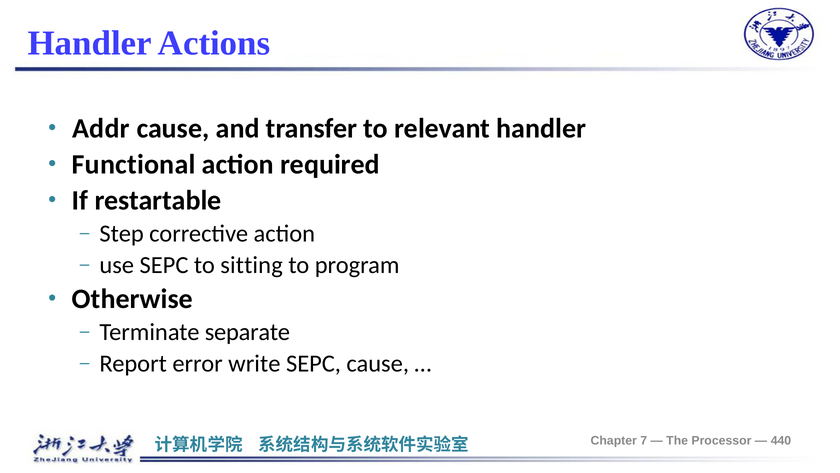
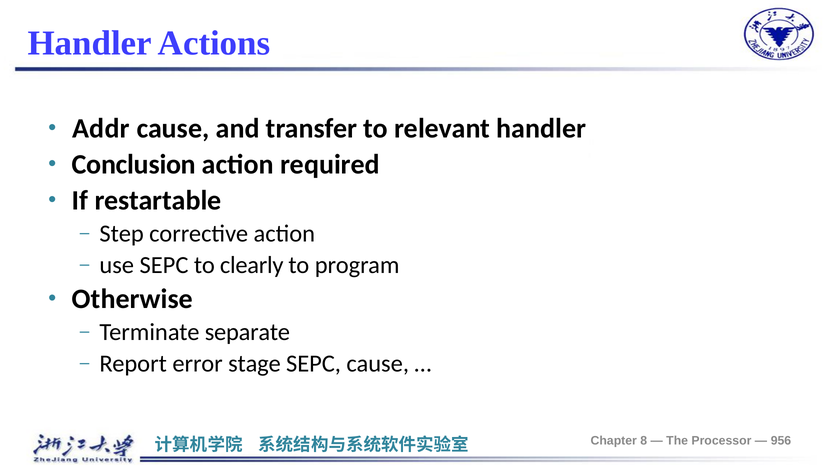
Functional: Functional -> Conclusion
sitting: sitting -> clearly
write: write -> stage
7: 7 -> 8
440: 440 -> 956
